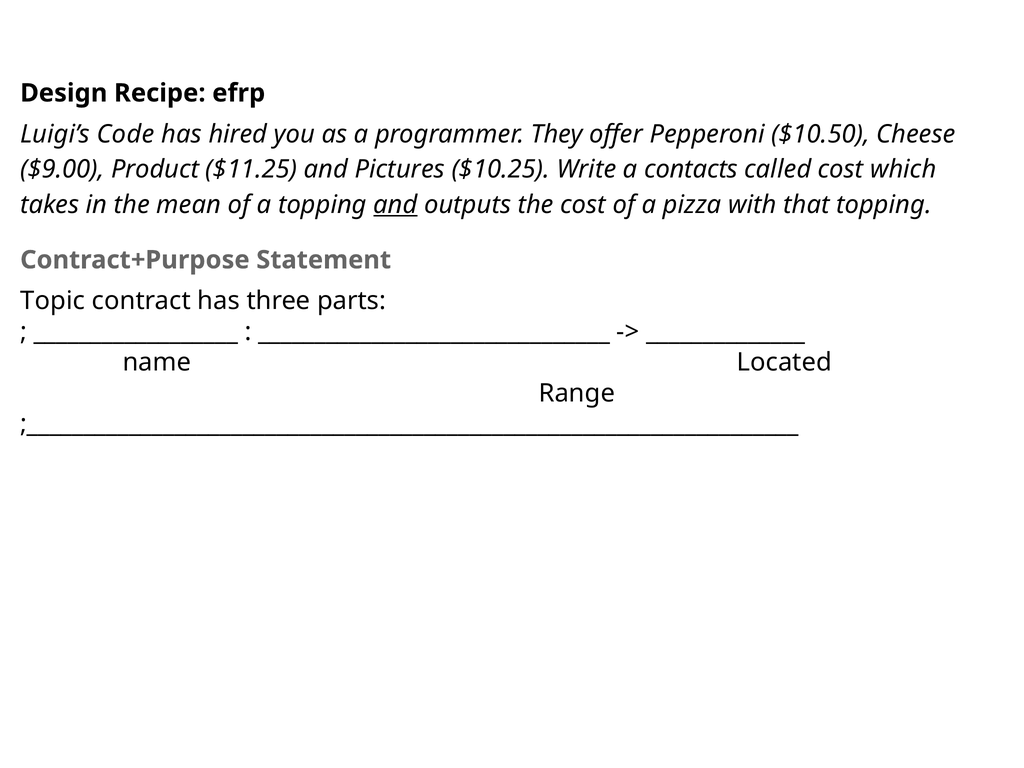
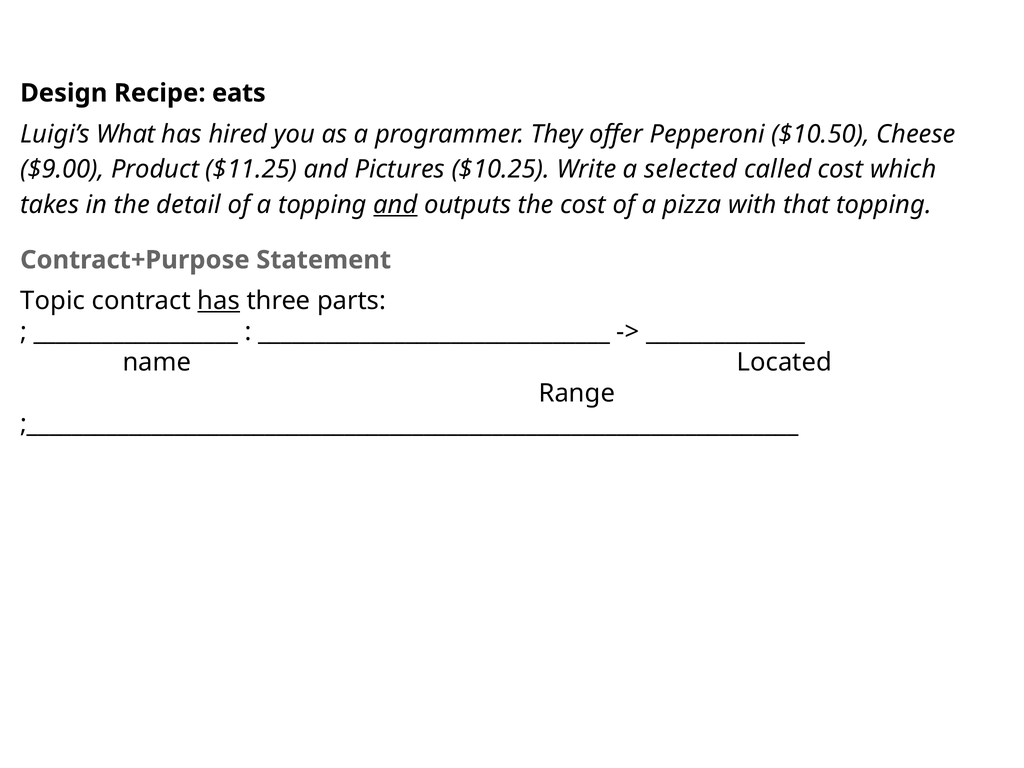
efrp: efrp -> eats
Code: Code -> What
contacts: contacts -> selected
mean: mean -> detail
has at (219, 301) underline: none -> present
